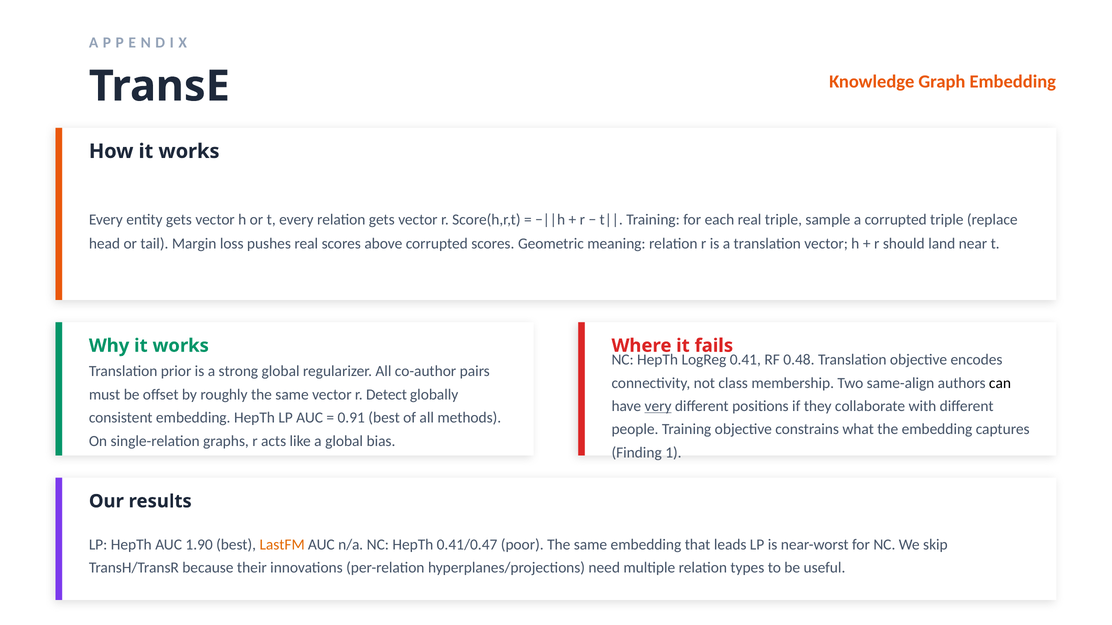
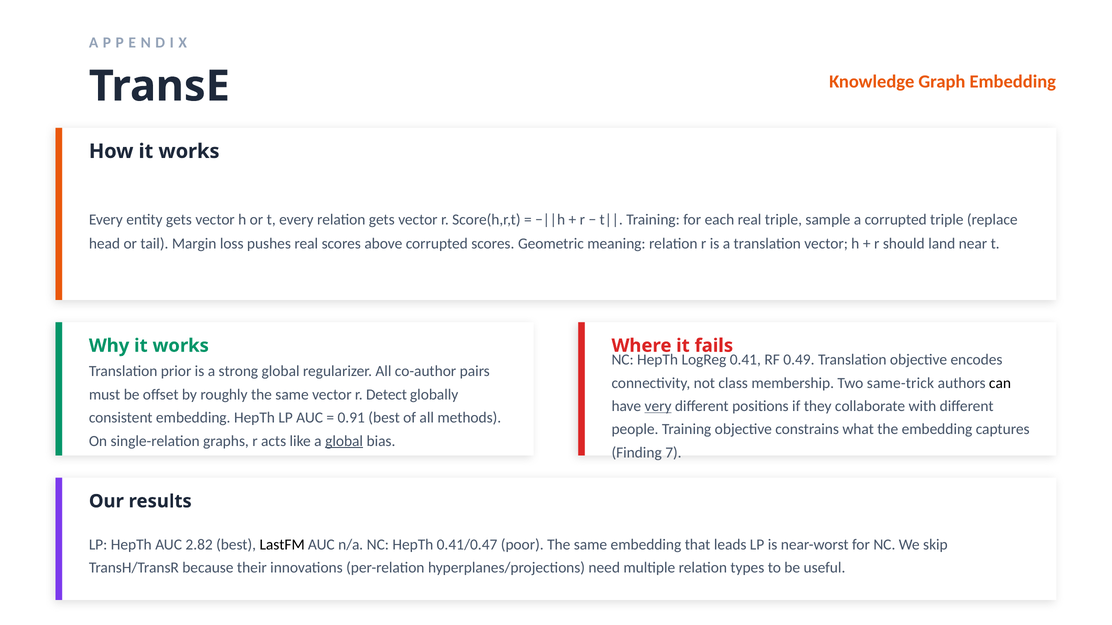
0.48: 0.48 -> 0.49
same-align: same-align -> same-trick
global at (344, 441) underline: none -> present
1: 1 -> 7
1.90: 1.90 -> 2.82
LastFM colour: orange -> black
